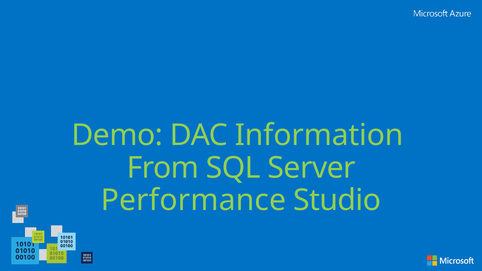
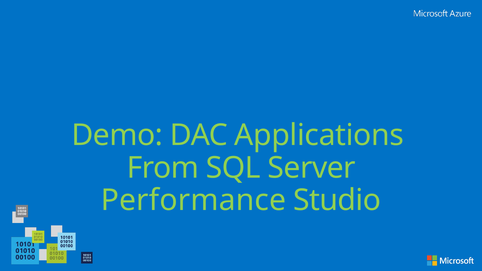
Information: Information -> Applications
